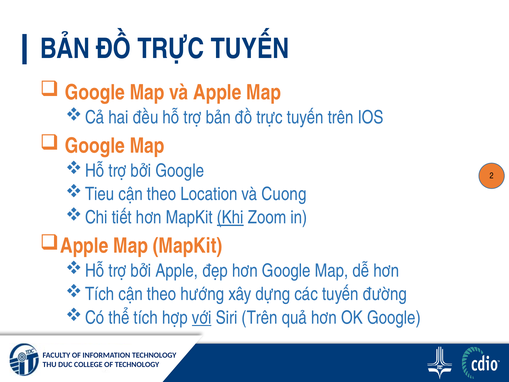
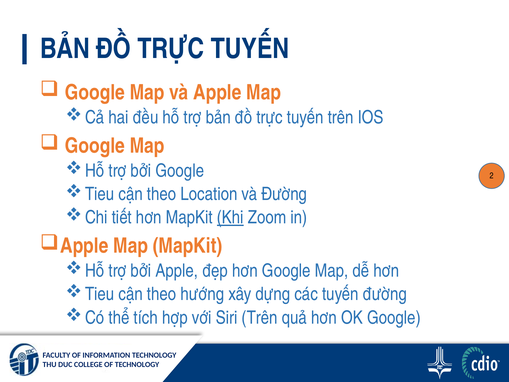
và Cuong: Cuong -> Đường
Tích at (100, 294): Tích -> Tieu
với underline: present -> none
